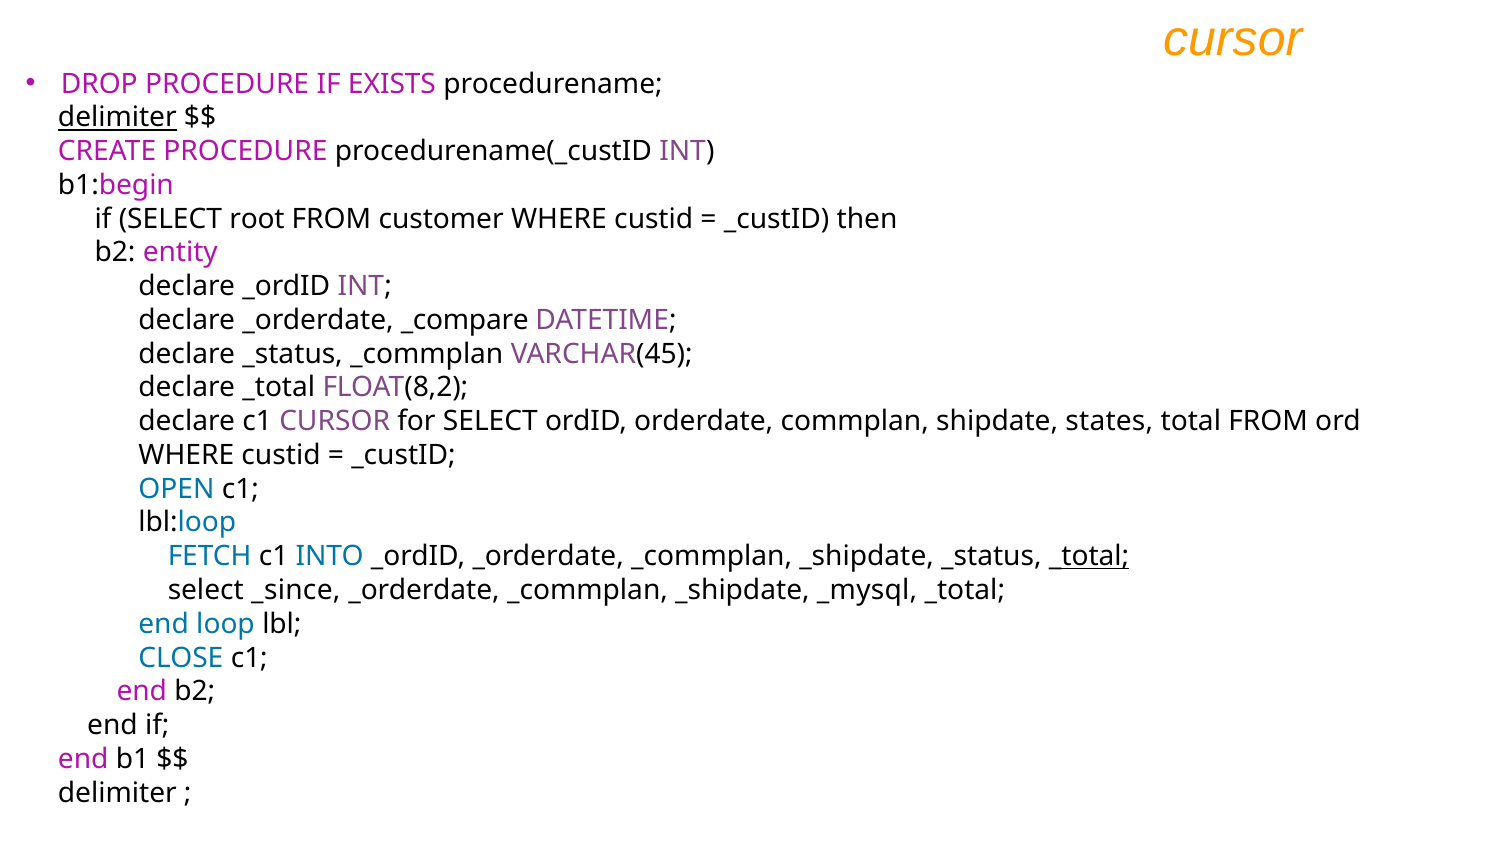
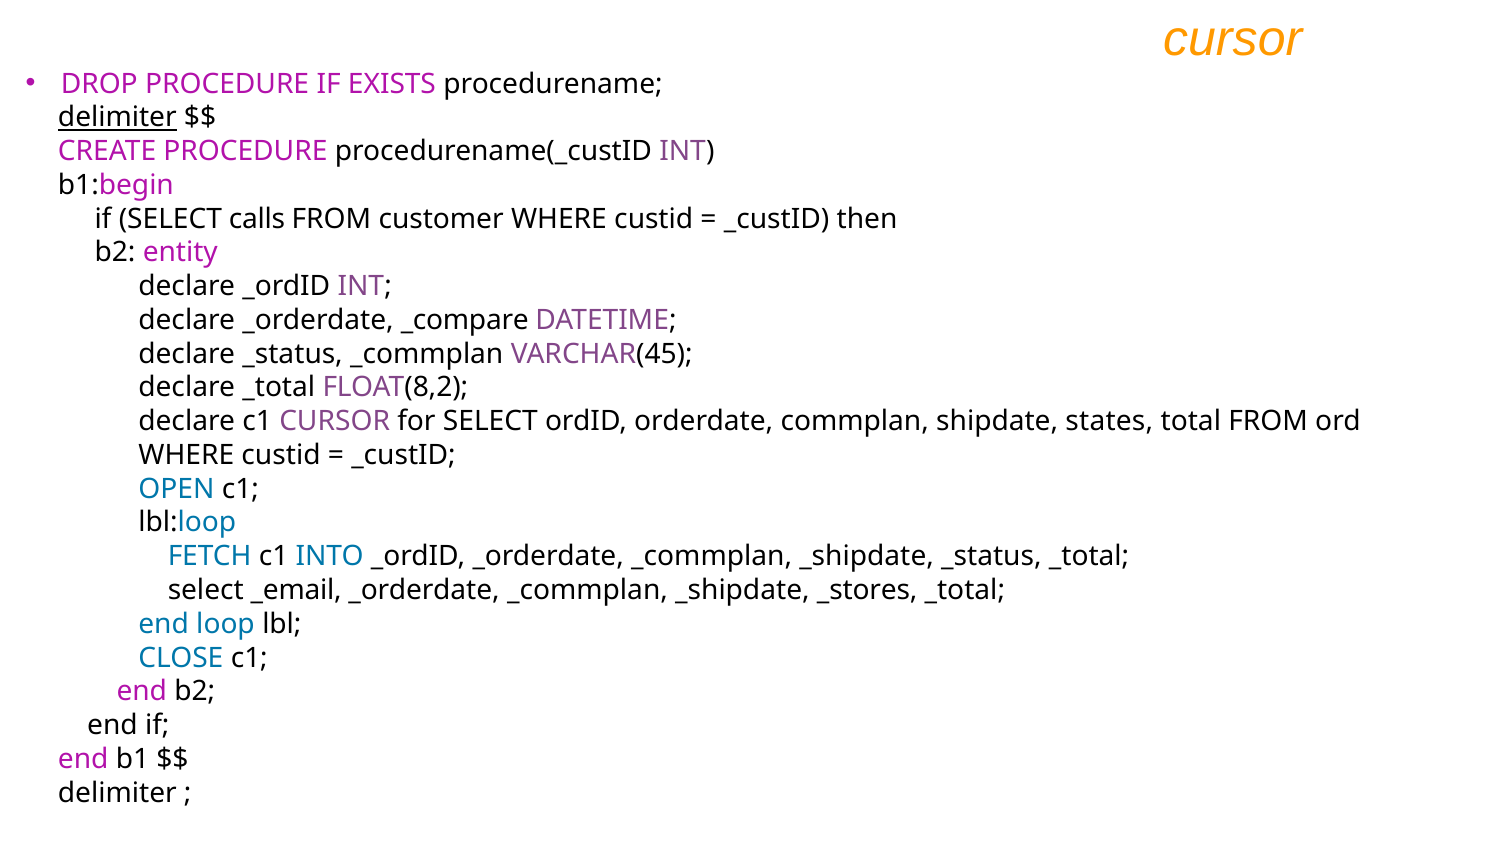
root: root -> calls
_total at (1089, 557) underline: present -> none
_since: _since -> _email
_mysql: _mysql -> _stores
